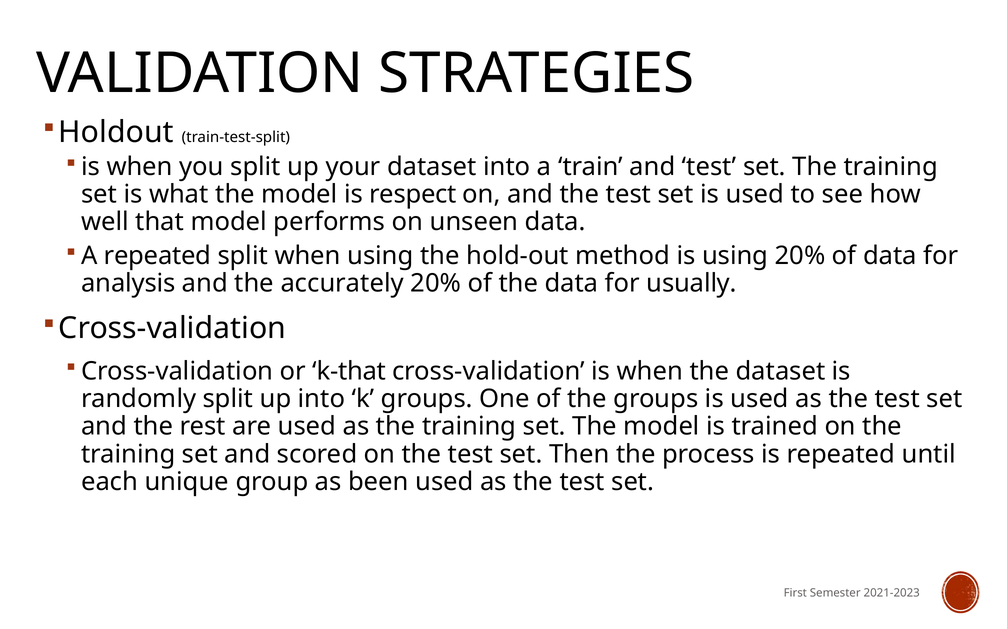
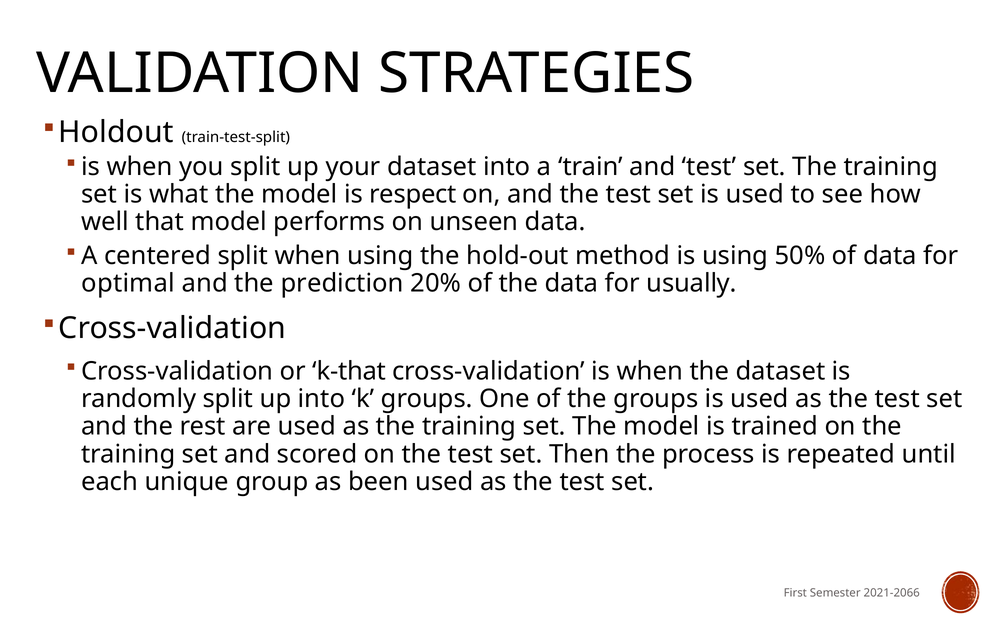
A repeated: repeated -> centered
using 20%: 20% -> 50%
analysis: analysis -> optimal
accurately: accurately -> prediction
2021-2023: 2021-2023 -> 2021-2066
